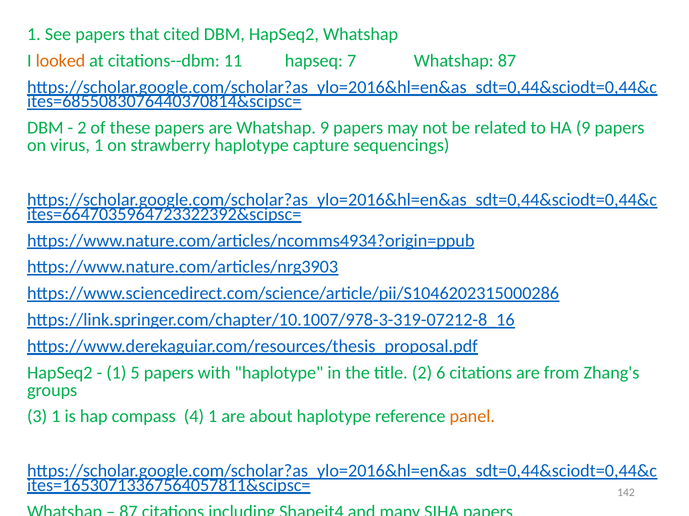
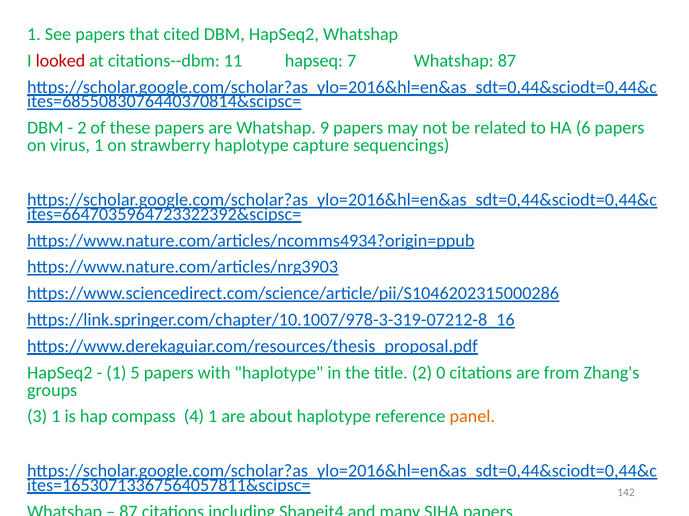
looked colour: orange -> red
HA 9: 9 -> 6
6: 6 -> 0
